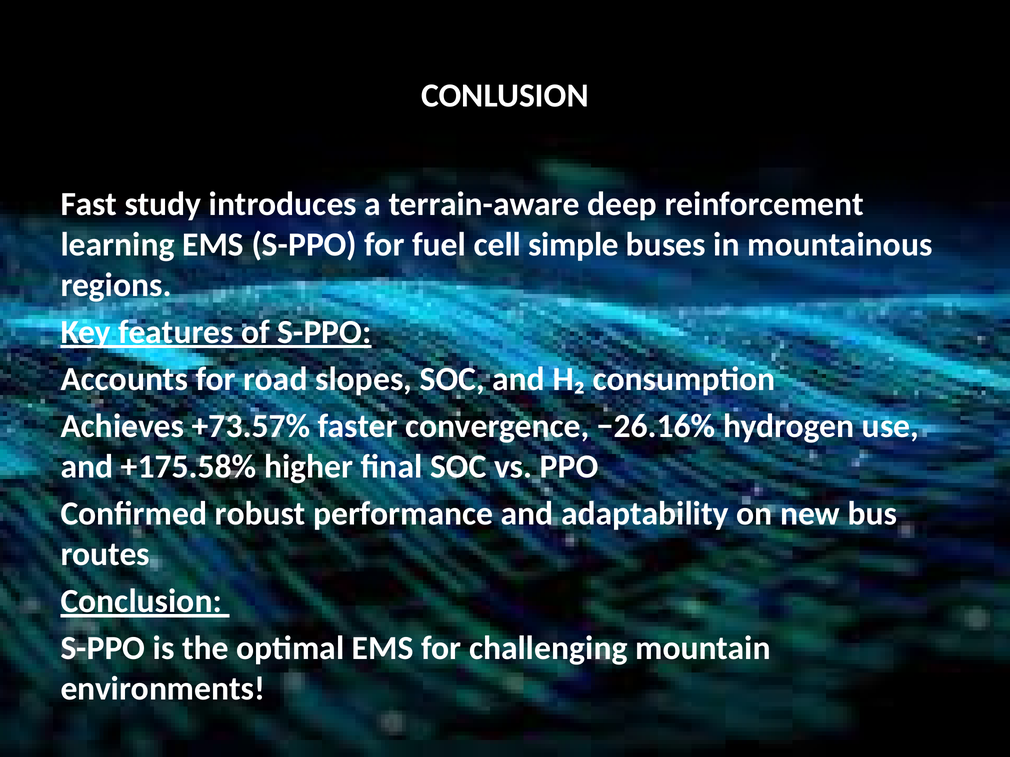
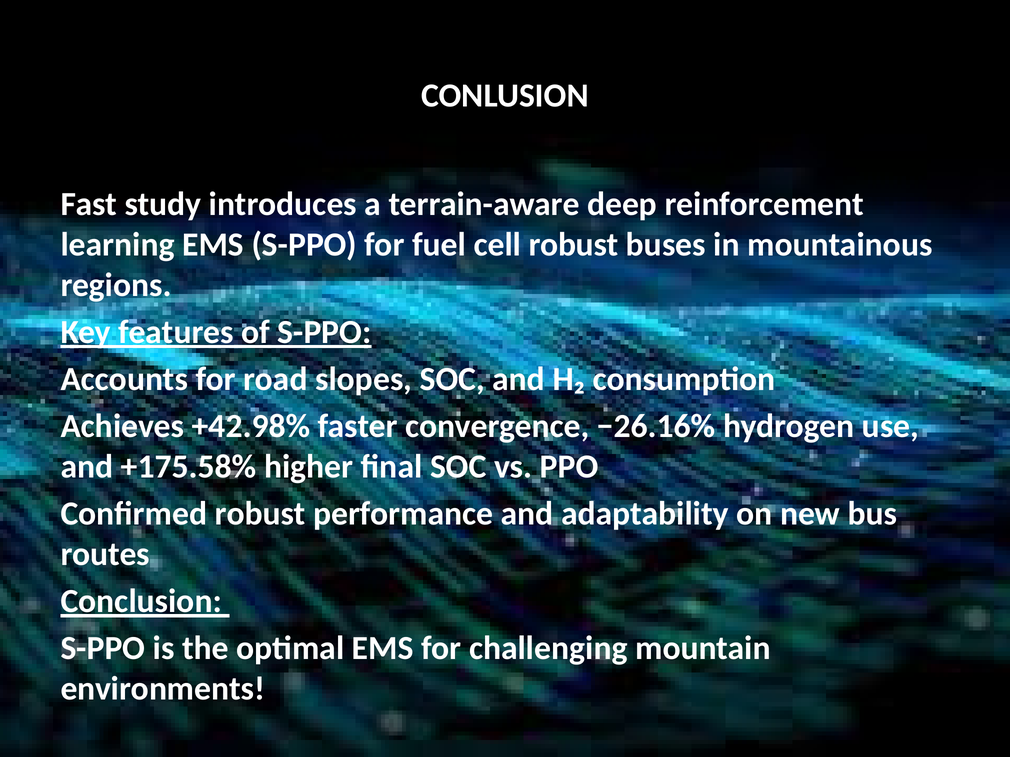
cell simple: simple -> robust
+73.57%: +73.57% -> +42.98%
